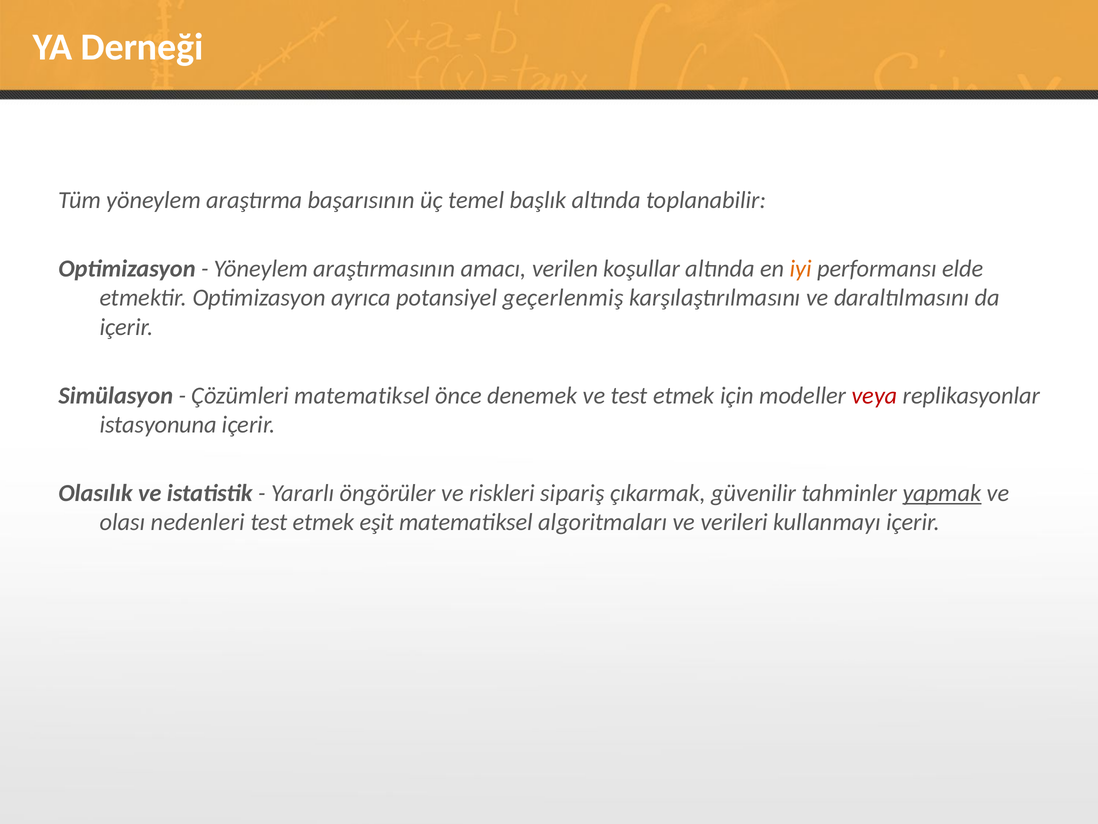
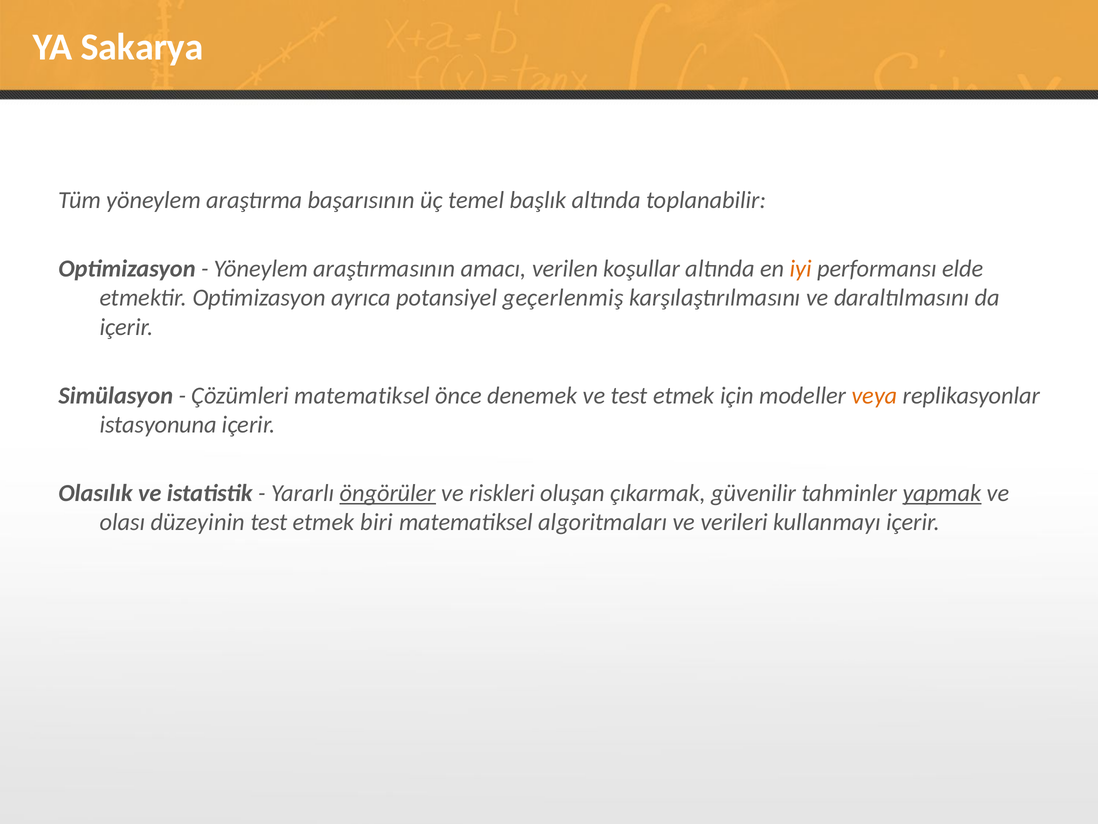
Derneği: Derneği -> Sakarya
veya colour: red -> orange
öngörüler underline: none -> present
sipariş: sipariş -> oluşan
nedenleri: nedenleri -> düzeyinin
eşit: eşit -> biri
